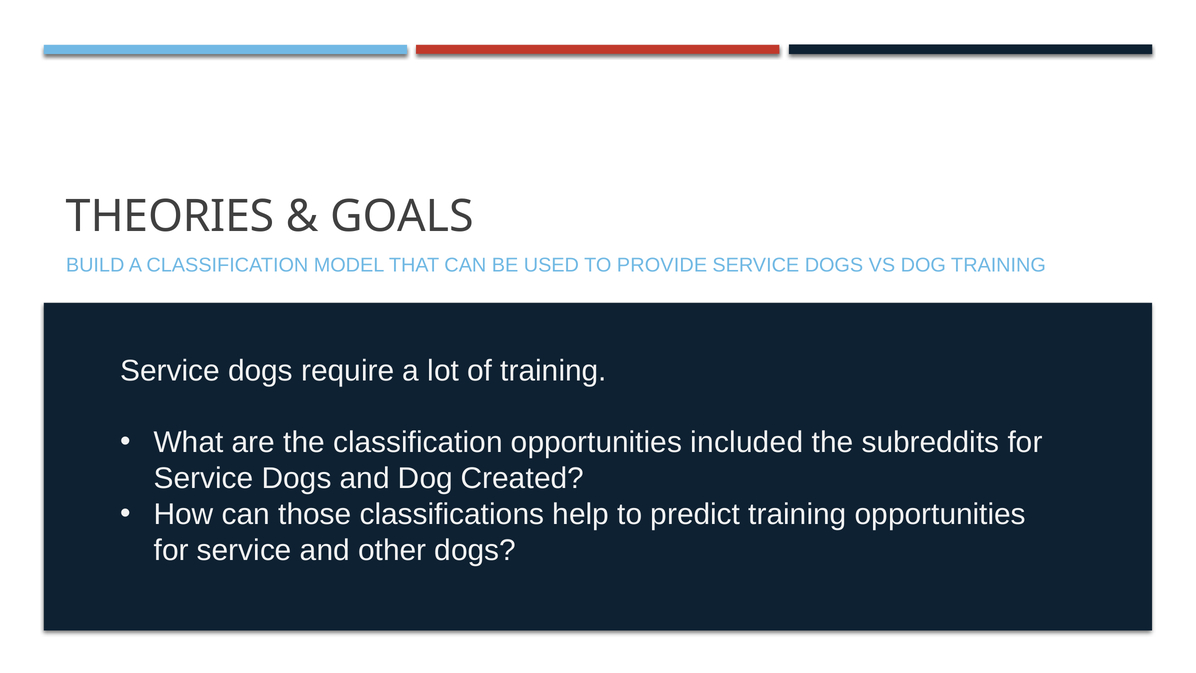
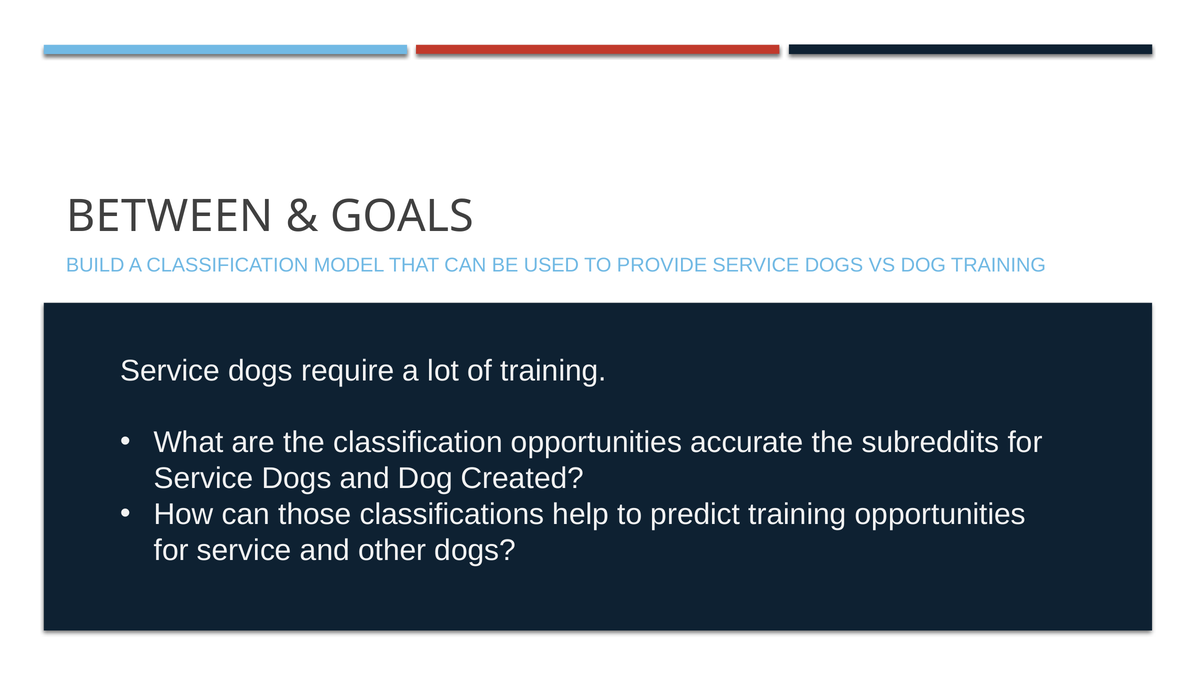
THEORIES: THEORIES -> BETWEEN
included: included -> accurate
